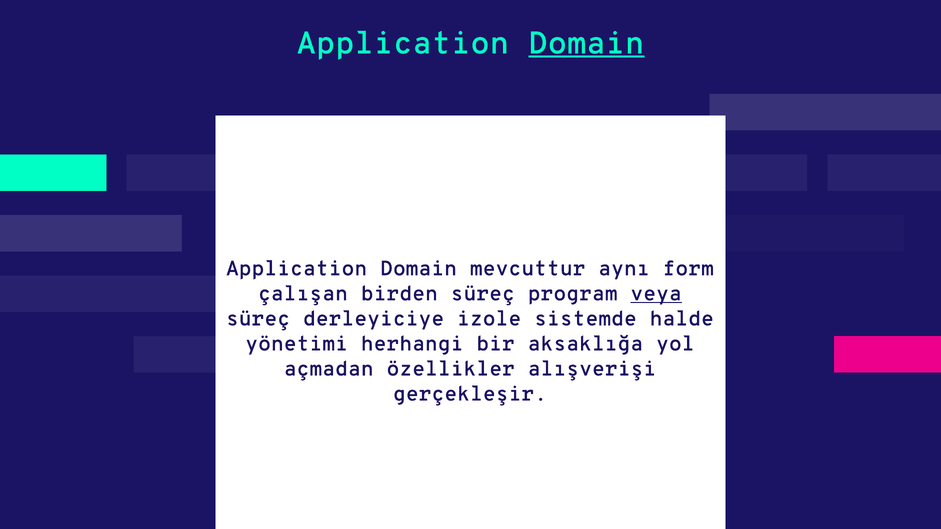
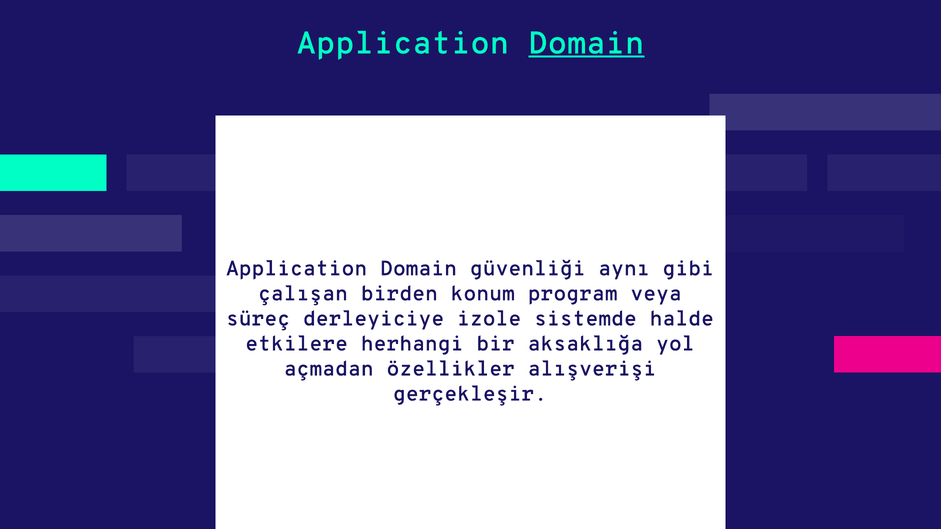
mevcuttur: mevcuttur -> güvenliği
form: form -> gibi
birden süreç: süreç -> konum
veya underline: present -> none
yönetimi: yönetimi -> etkilere
